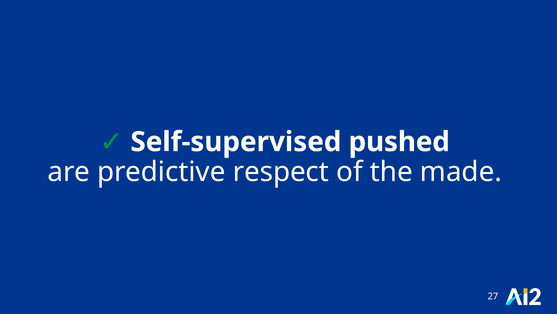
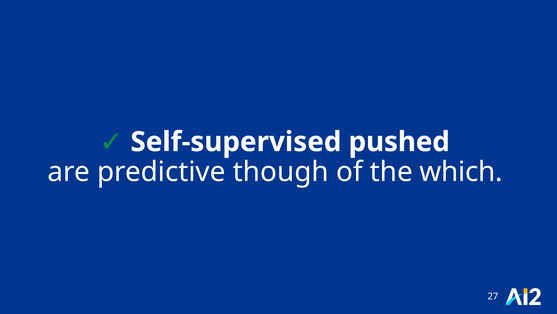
respect: respect -> though
made: made -> which
